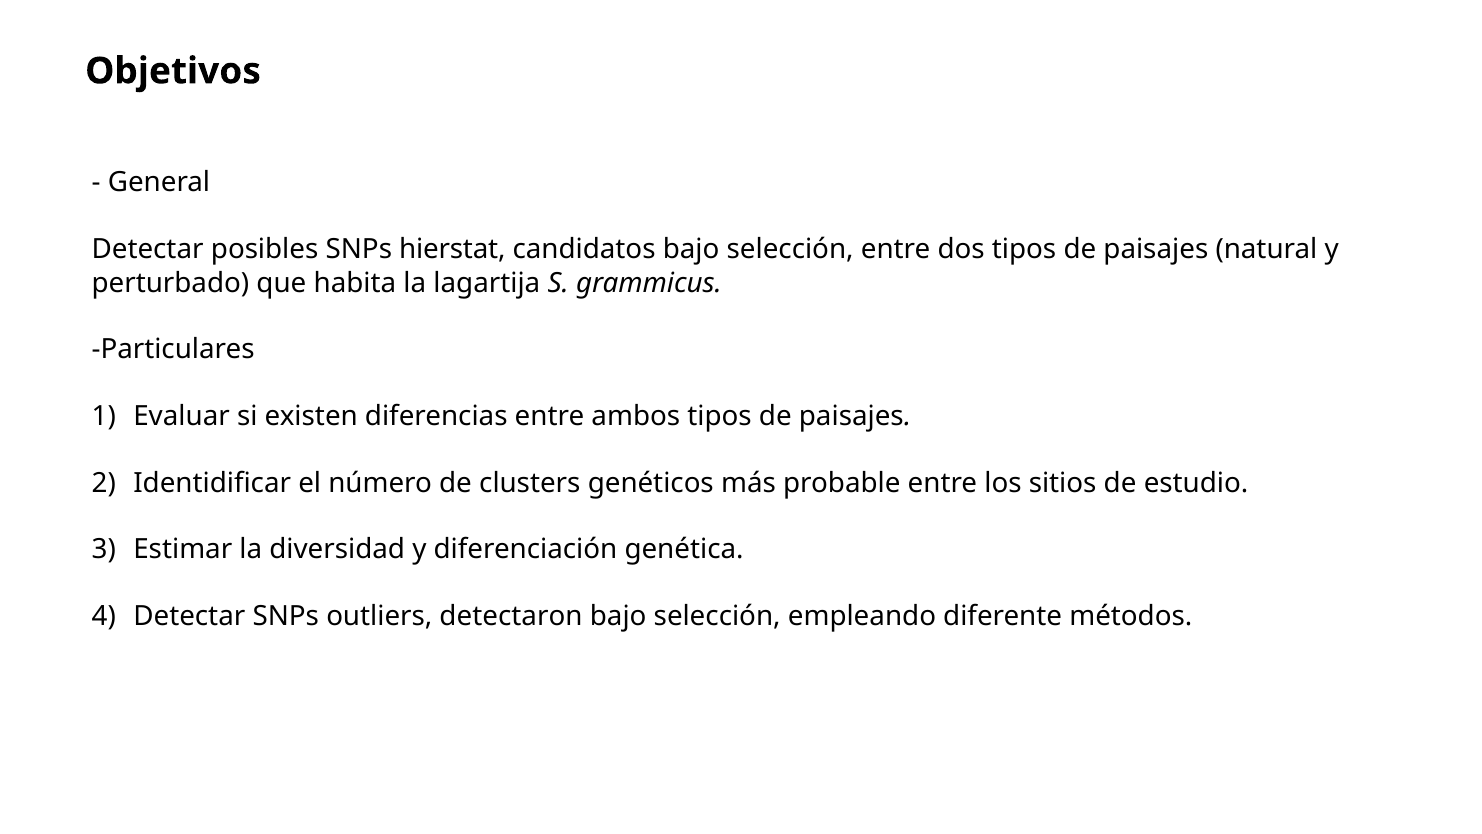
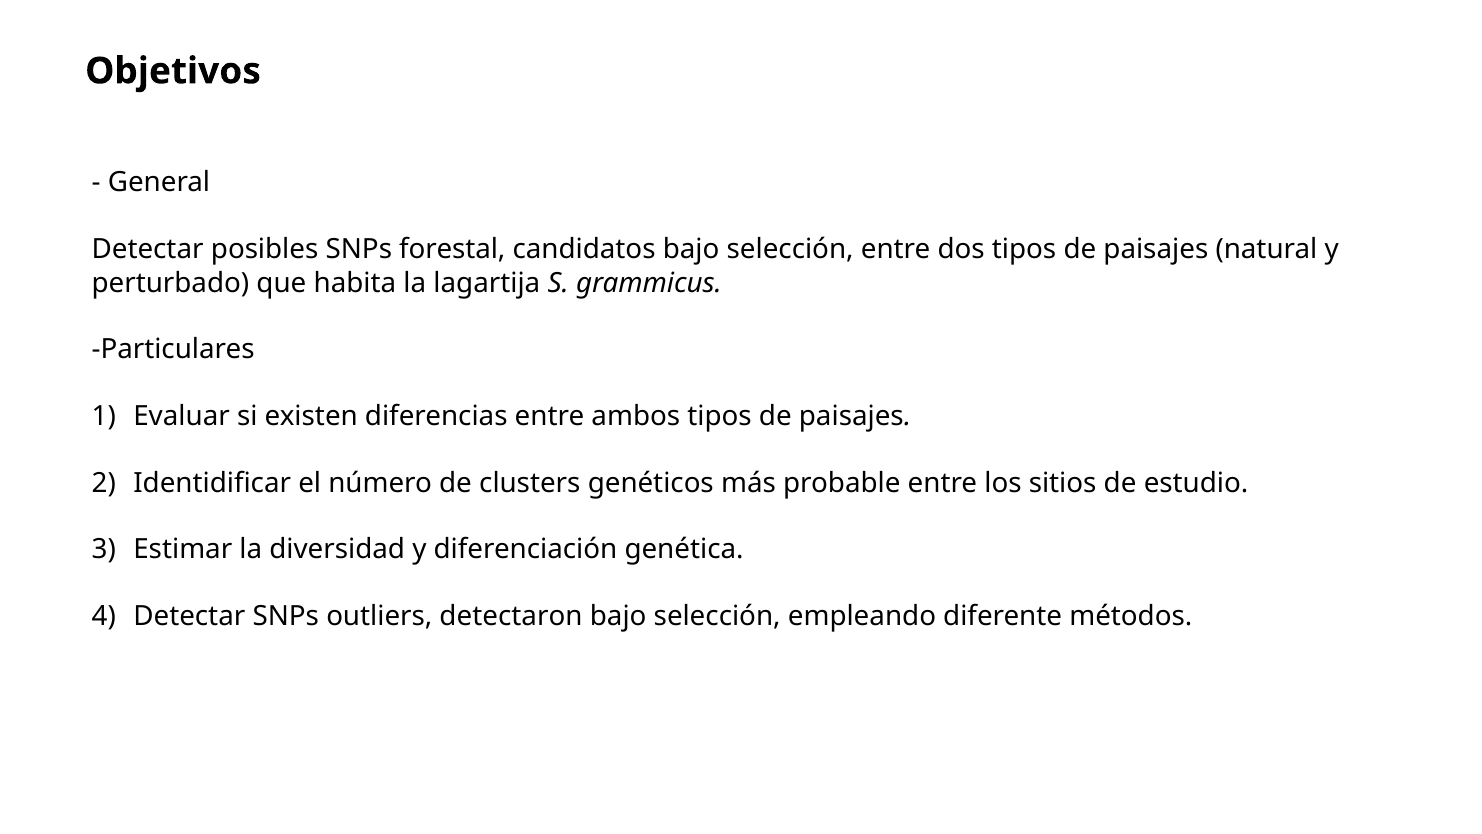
hierstat: hierstat -> forestal
